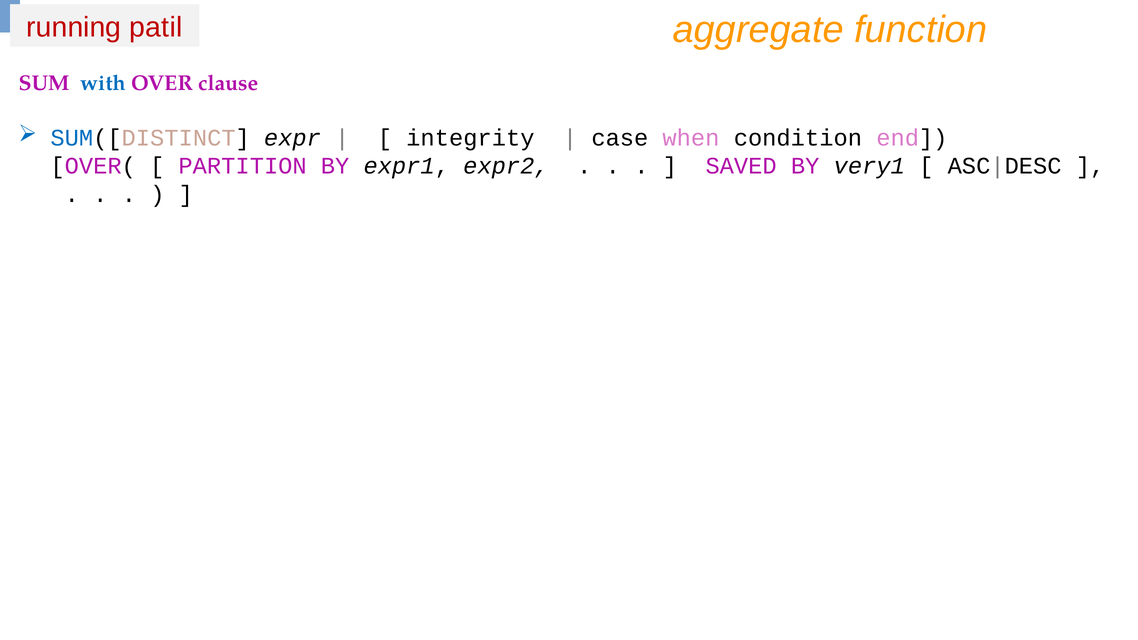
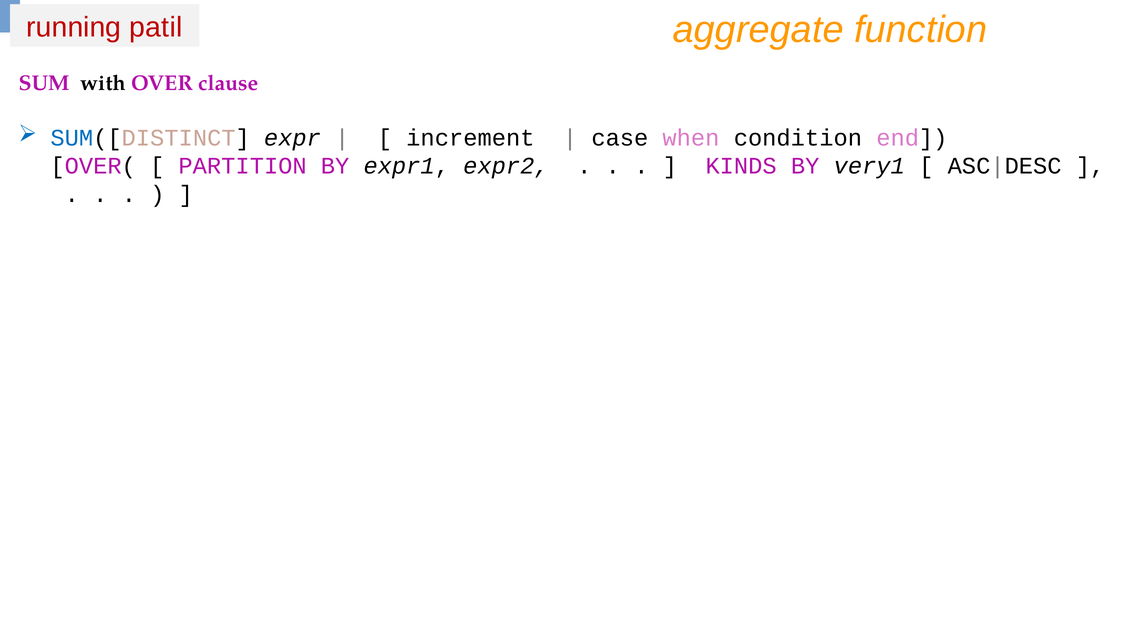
with colour: blue -> black
integrity: integrity -> increment
SAVED: SAVED -> KINDS
